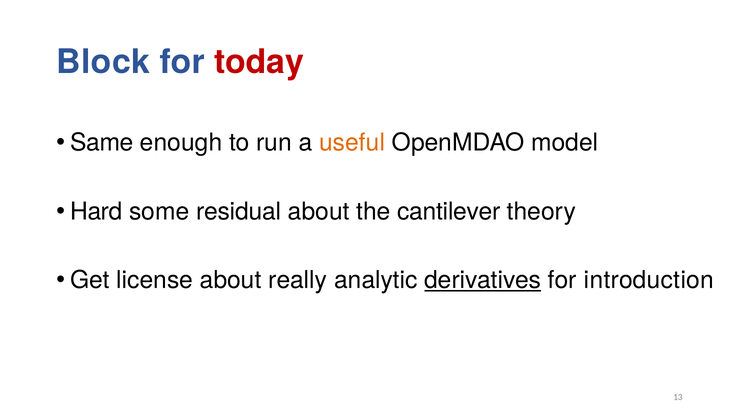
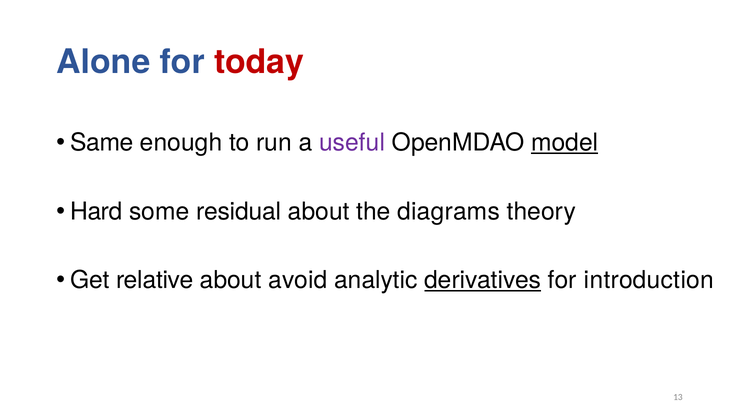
Block: Block -> Alone
useful colour: orange -> purple
model underline: none -> present
cantilever: cantilever -> diagrams
license: license -> relative
really: really -> avoid
